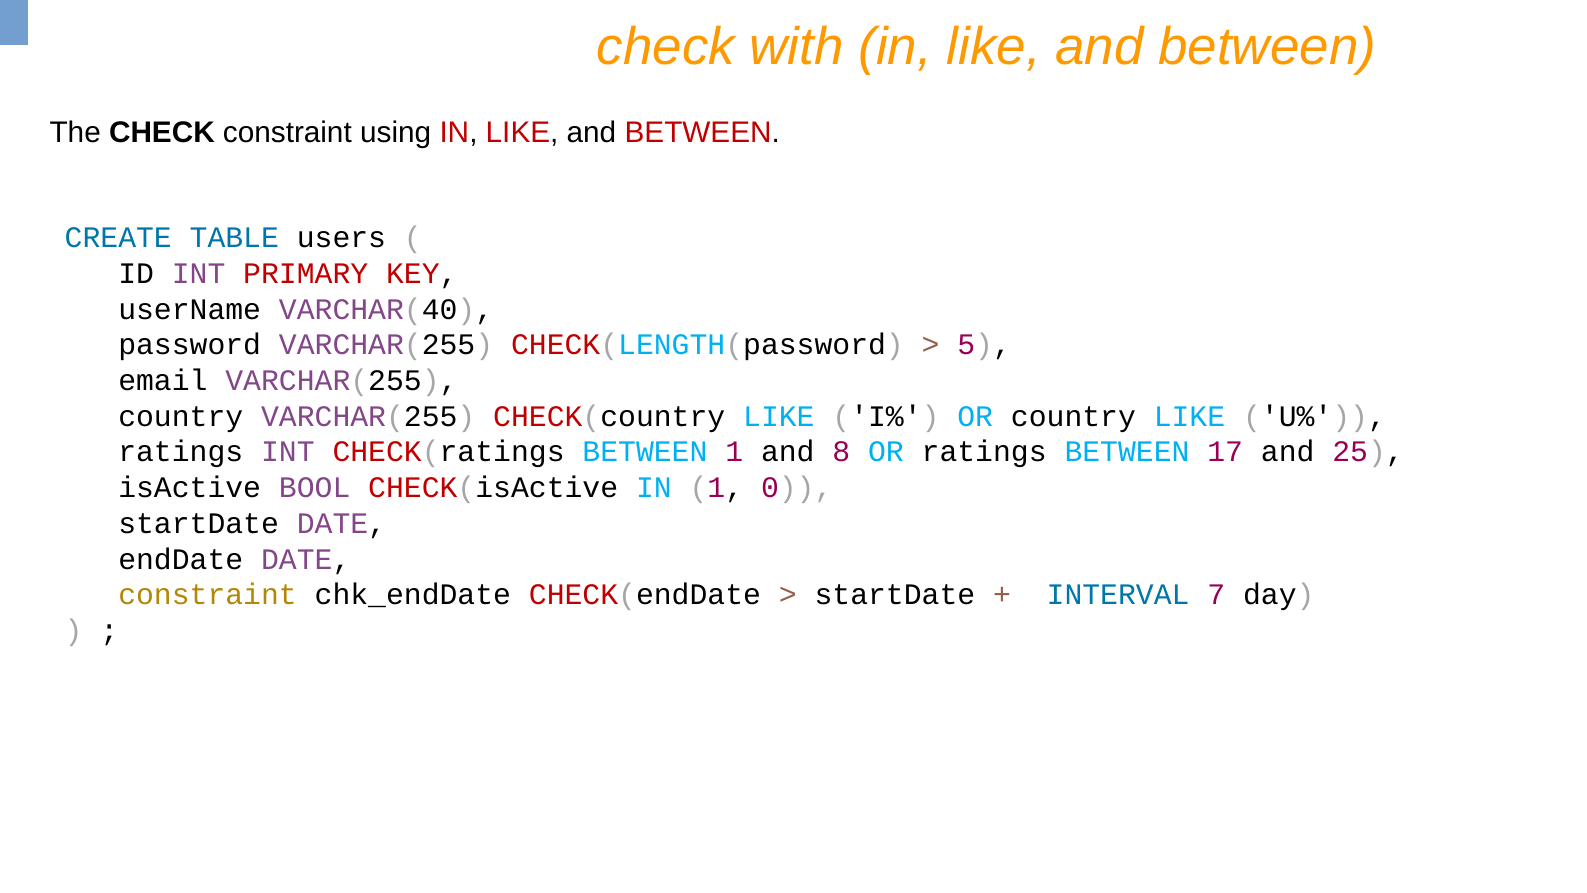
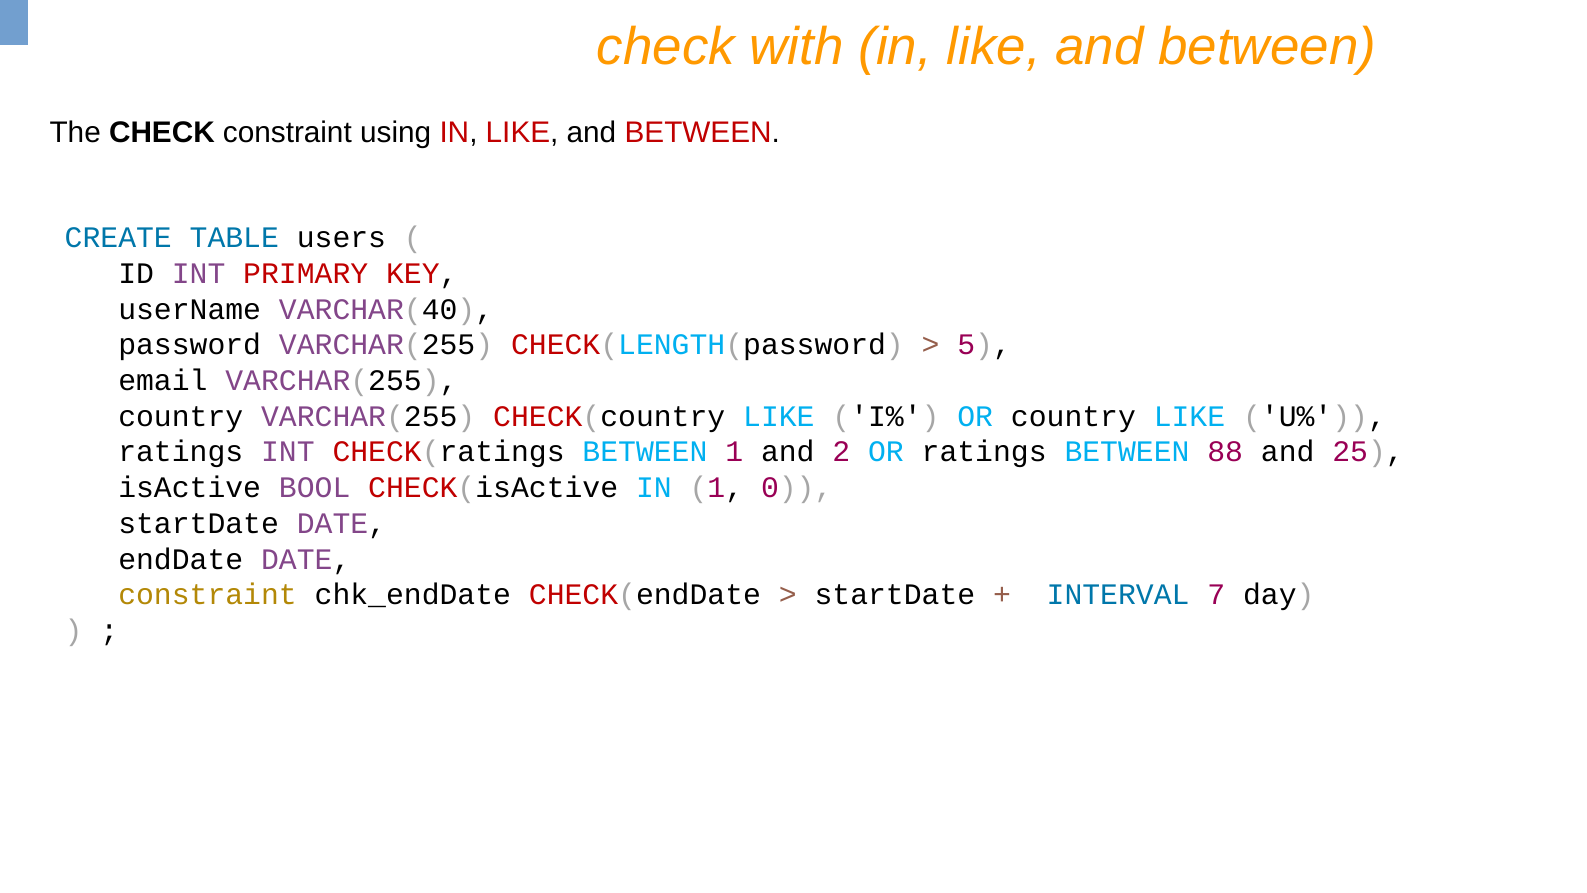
8: 8 -> 2
17: 17 -> 88
